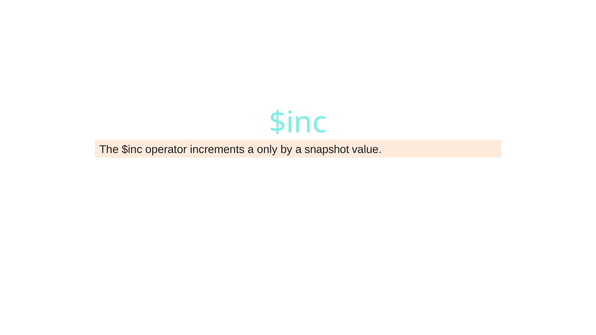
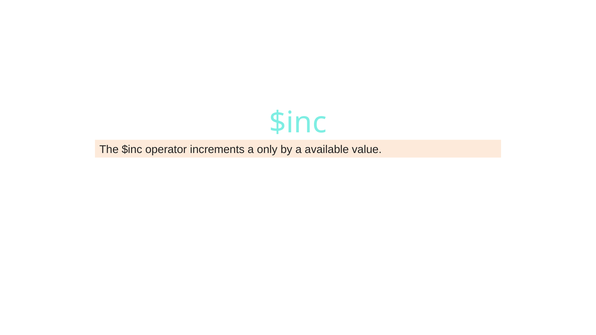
snapshot: snapshot -> available
